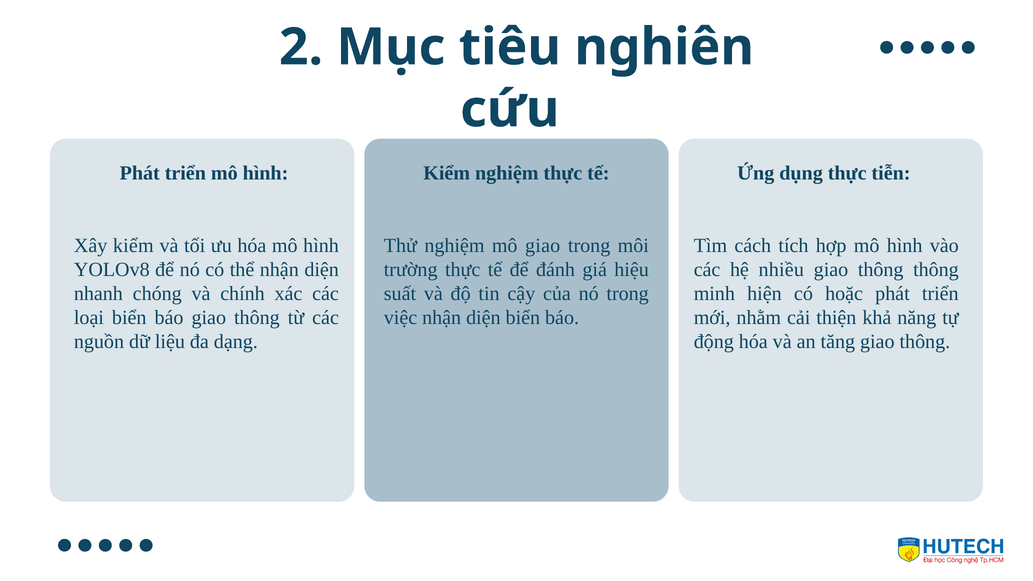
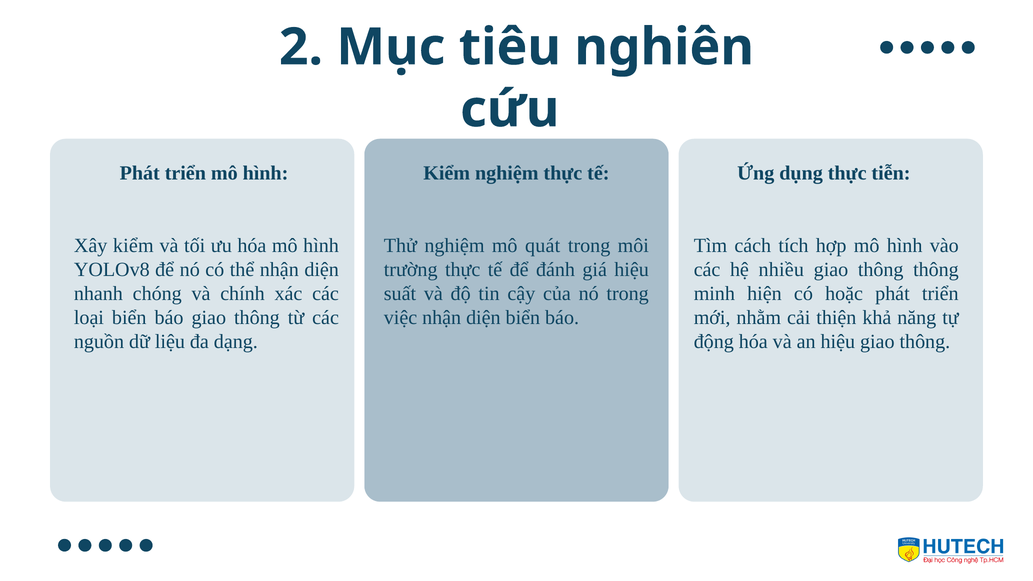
mô giao: giao -> quát
an tăng: tăng -> hiệu
